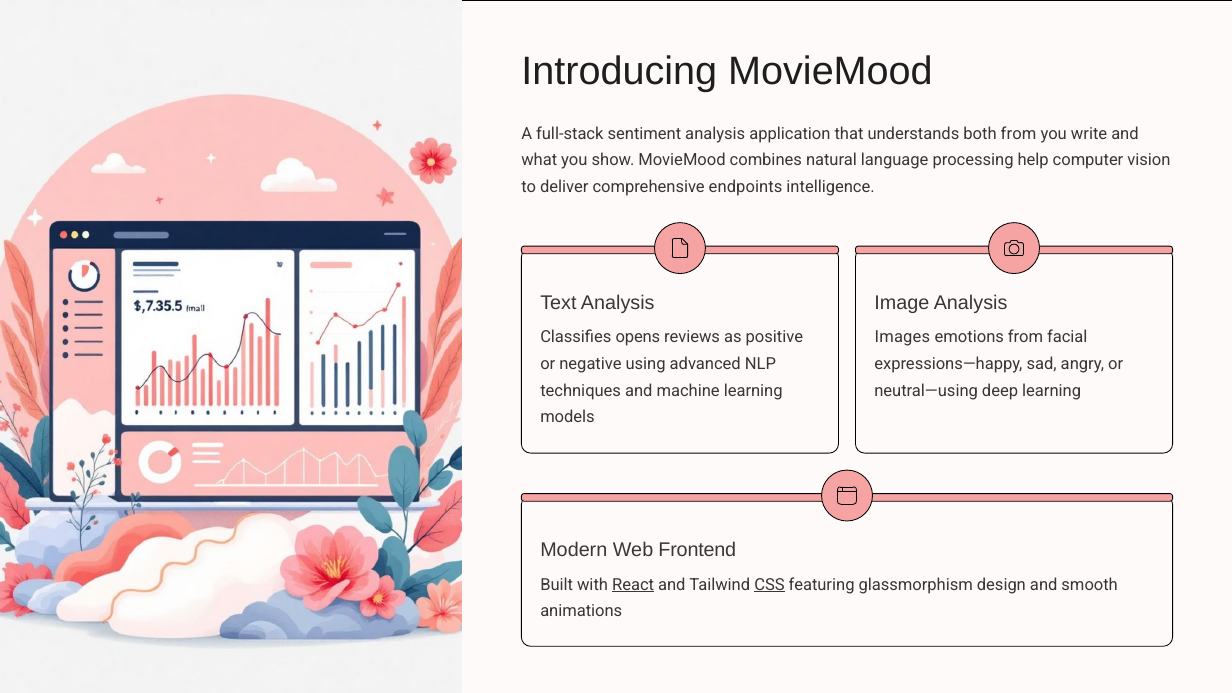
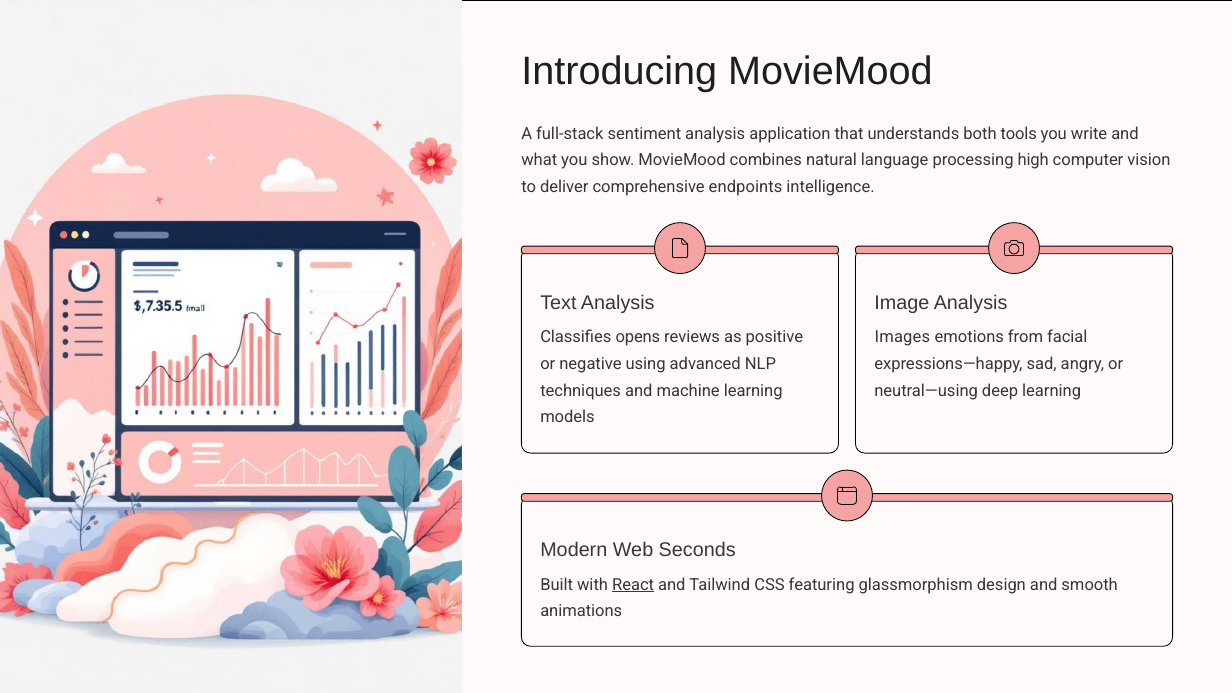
both from: from -> tools
help: help -> high
Frontend: Frontend -> Seconds
CSS underline: present -> none
